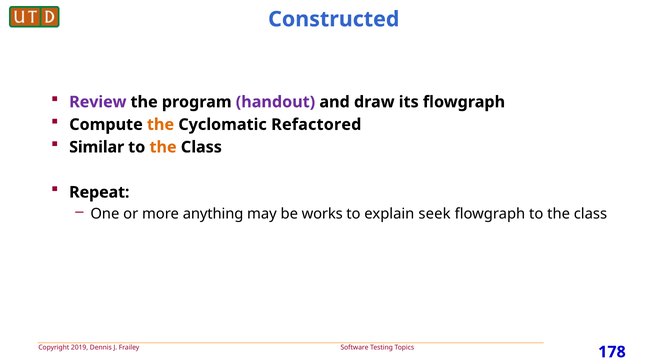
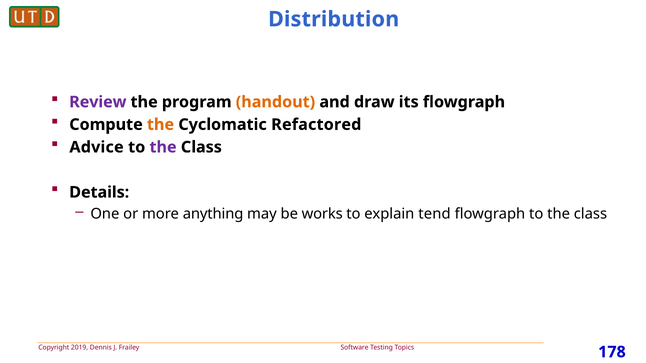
Constructed: Constructed -> Distribution
handout colour: purple -> orange
Similar: Similar -> Advice
the at (163, 147) colour: orange -> purple
Repeat: Repeat -> Details
seek: seek -> tend
